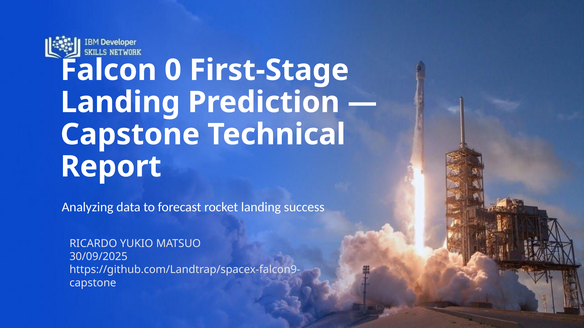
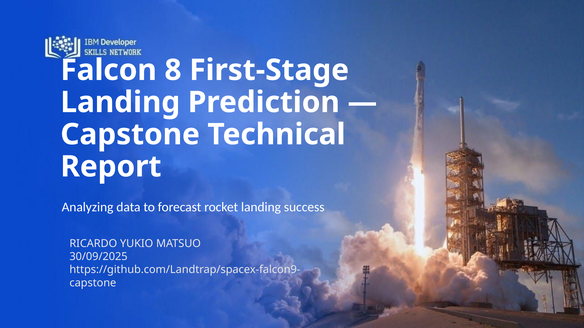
0: 0 -> 8
